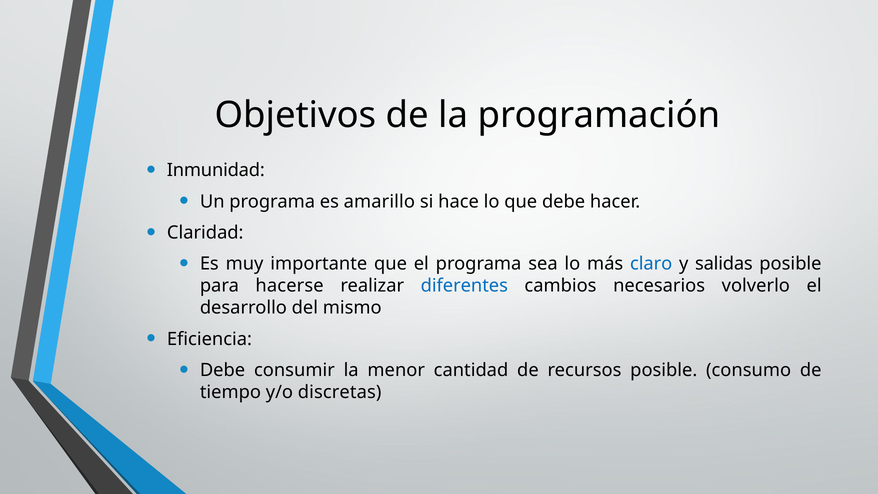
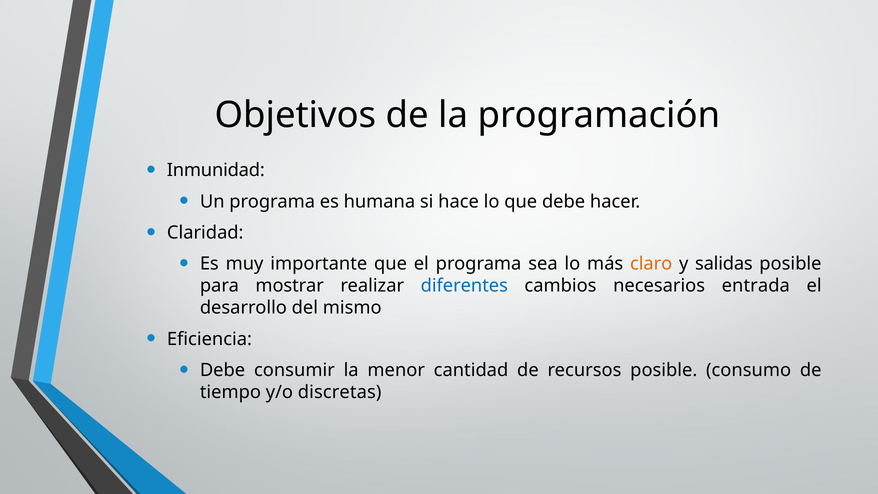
amarillo: amarillo -> humana
claro colour: blue -> orange
hacerse: hacerse -> mostrar
volverlo: volverlo -> entrada
